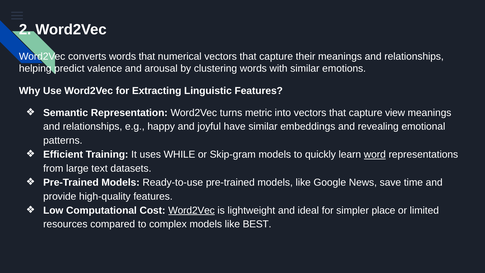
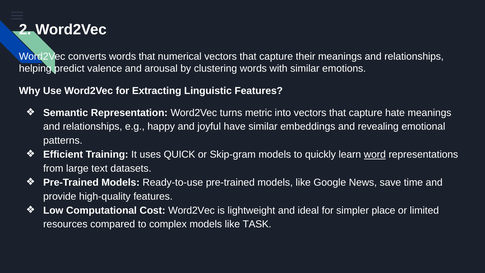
view: view -> hate
WHILE: WHILE -> QUICK
Word2Vec at (192, 210) underline: present -> none
BEST: BEST -> TASK
